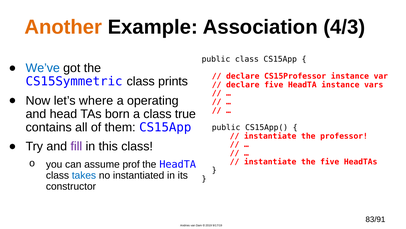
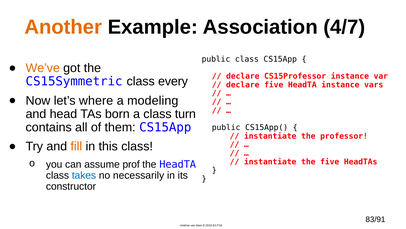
4/3: 4/3 -> 4/7
We’ve colour: blue -> orange
prints: prints -> every
operating: operating -> modeling
true: true -> turn
fill colour: purple -> orange
instantiated: instantiated -> necessarily
